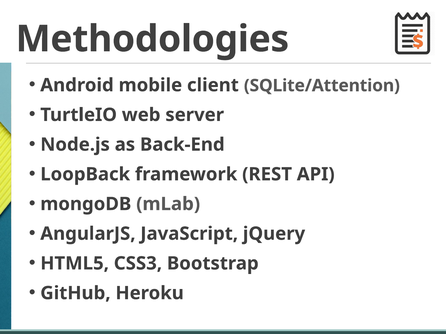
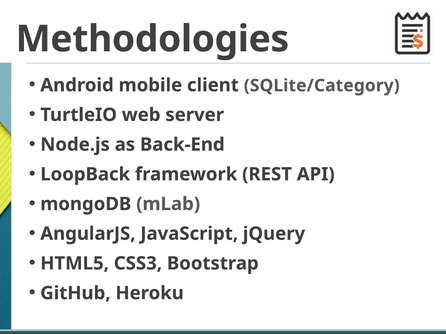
SQLite/Attention: SQLite/Attention -> SQLite/Category
